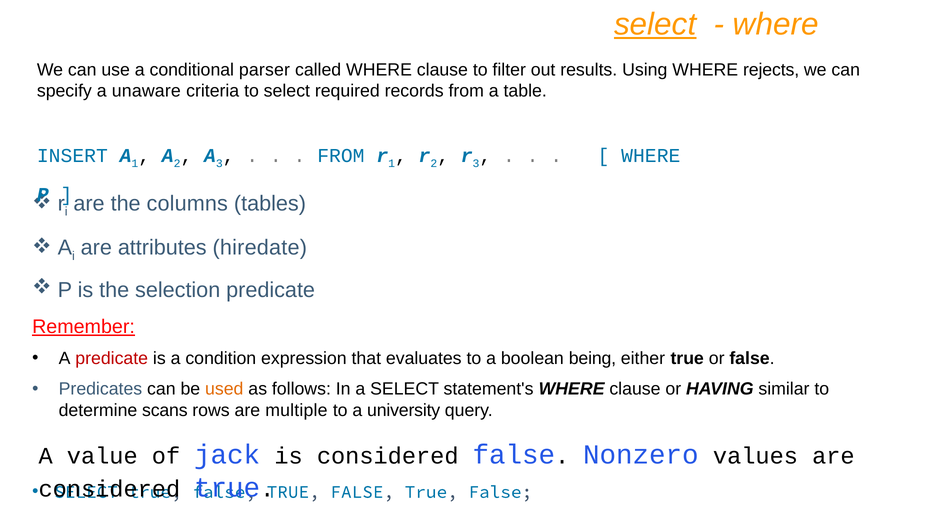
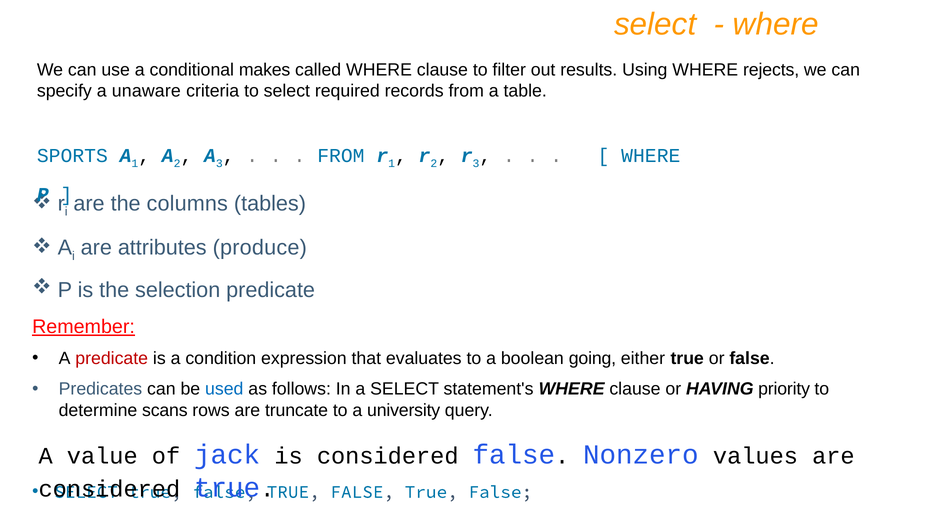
select at (655, 25) underline: present -> none
parser: parser -> makes
INSERT: INSERT -> SPORTS
hiredate: hiredate -> produce
being: being -> going
used colour: orange -> blue
similar: similar -> priority
multiple: multiple -> truncate
